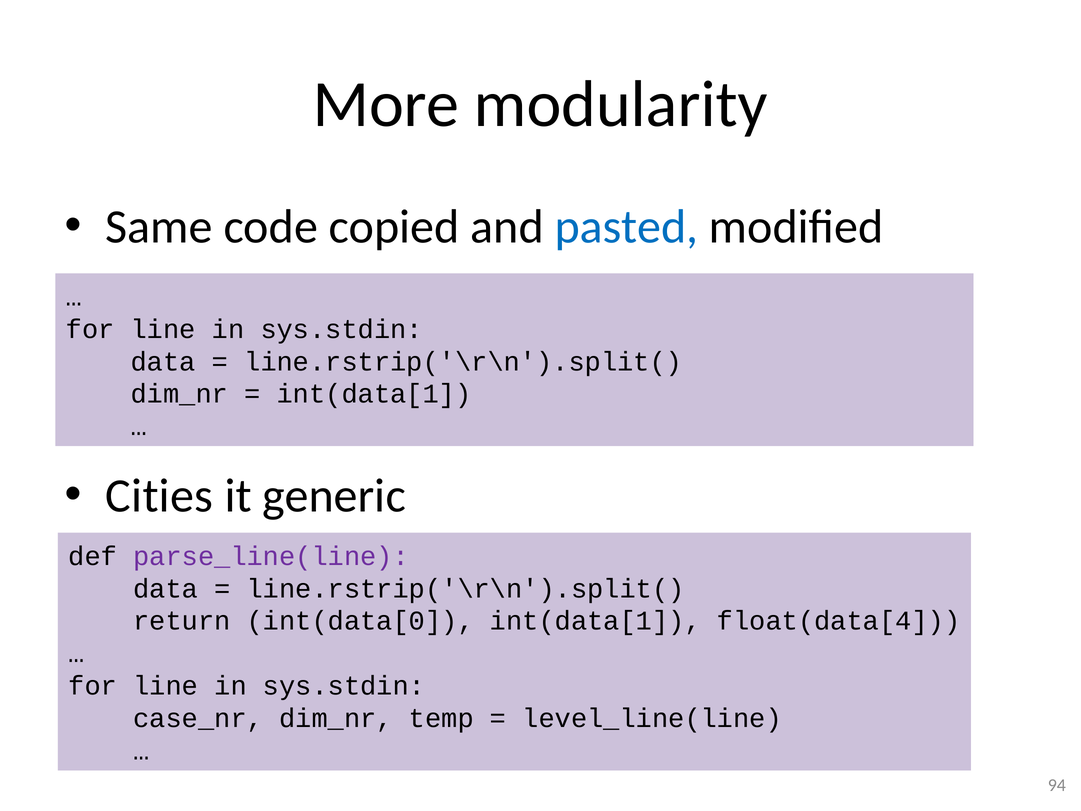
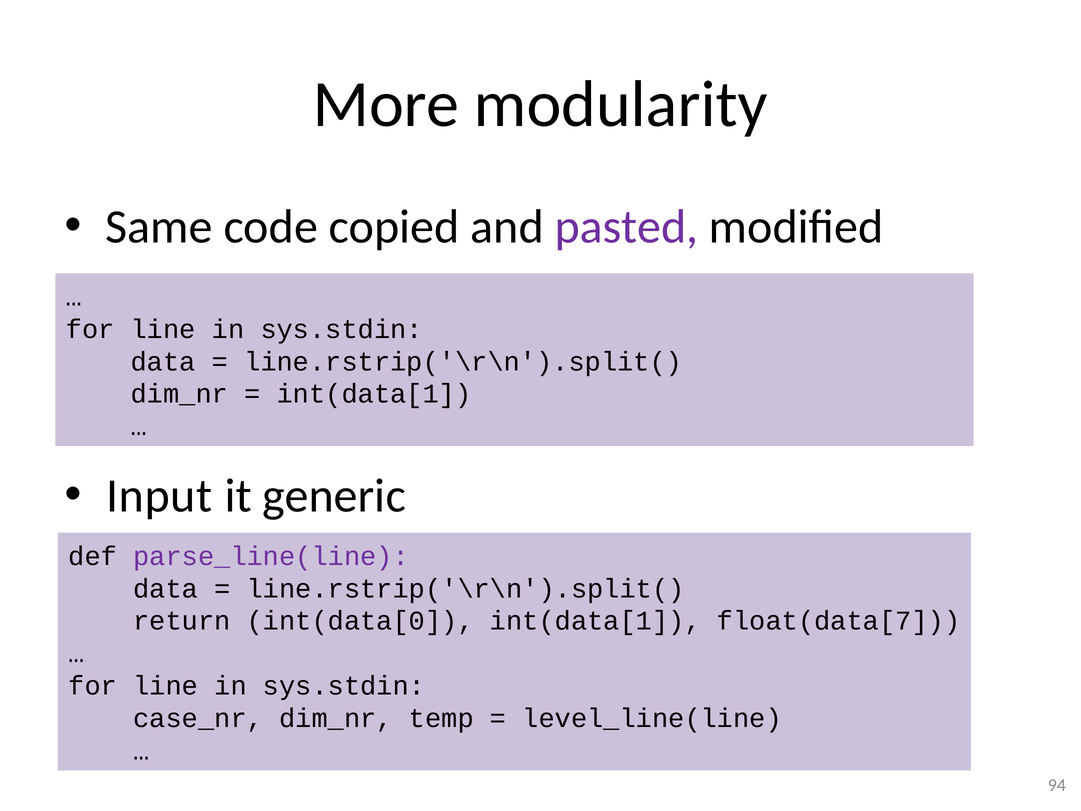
pasted colour: blue -> purple
Cities: Cities -> Input
float(data[4: float(data[4 -> float(data[7
